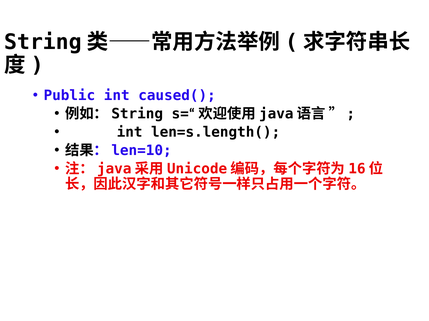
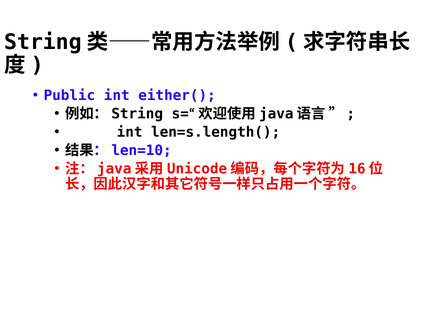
caused(: caused( -> either(
